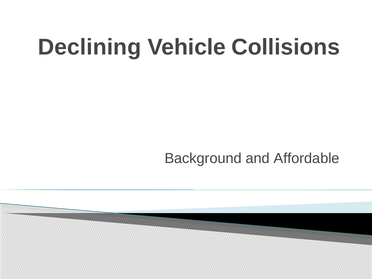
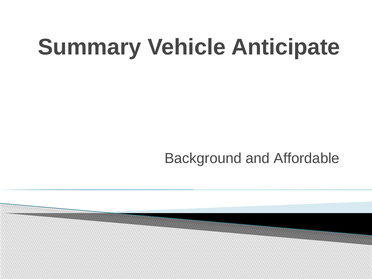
Declining: Declining -> Summary
Collisions: Collisions -> Anticipate
